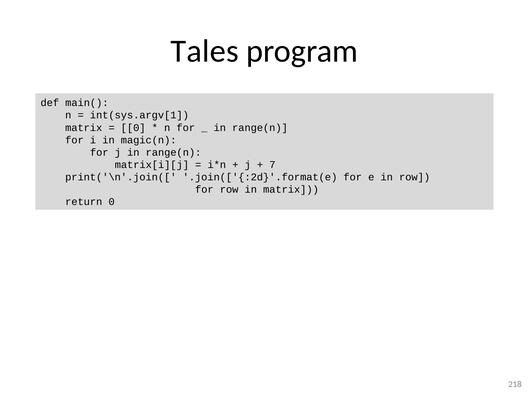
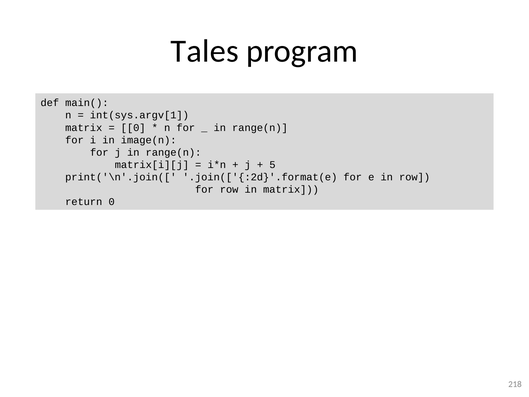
magic(n: magic(n -> image(n
7: 7 -> 5
